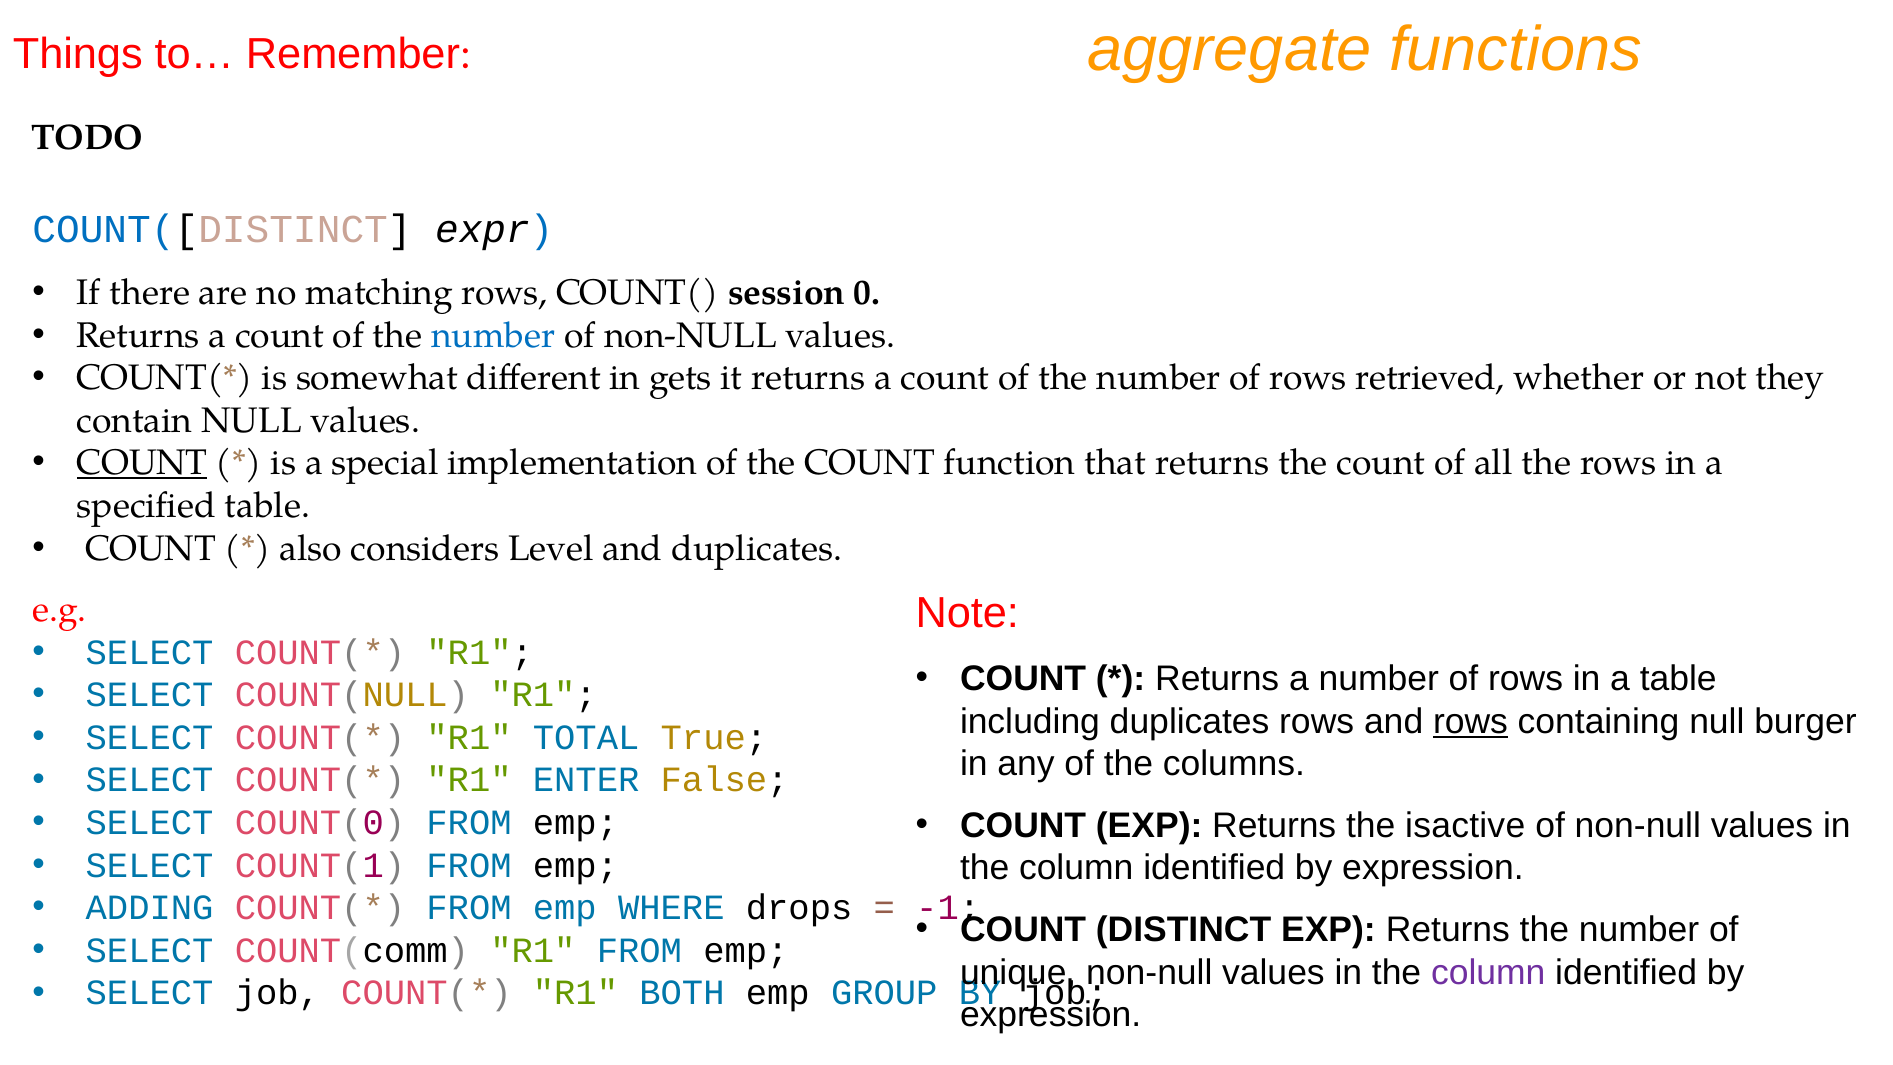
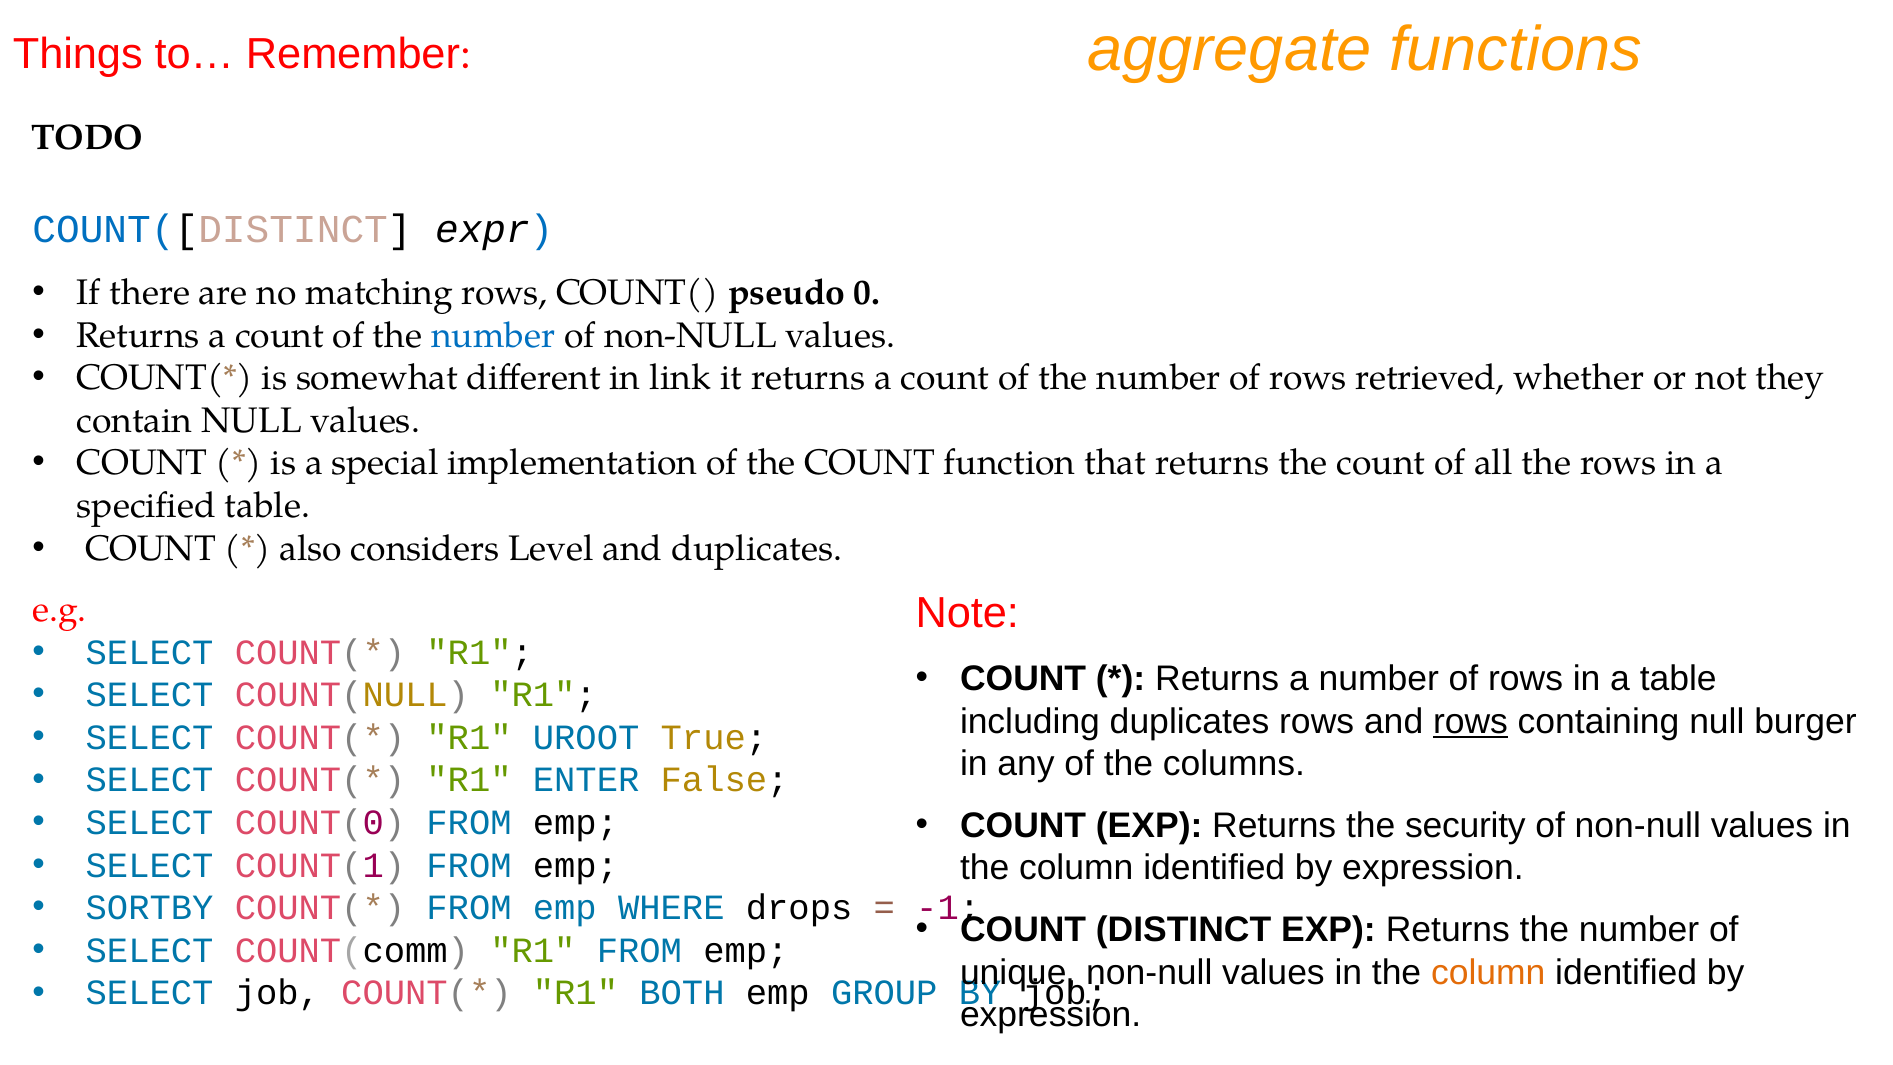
session: session -> pseudo
gets: gets -> link
COUNT at (142, 463) underline: present -> none
TOTAL: TOTAL -> UROOT
isactive: isactive -> security
ADDING: ADDING -> SORTBY
column at (1488, 972) colour: purple -> orange
